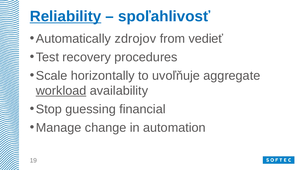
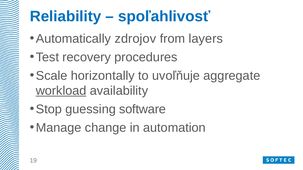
Reliability underline: present -> none
vedieť: vedieť -> layers
financial: financial -> software
